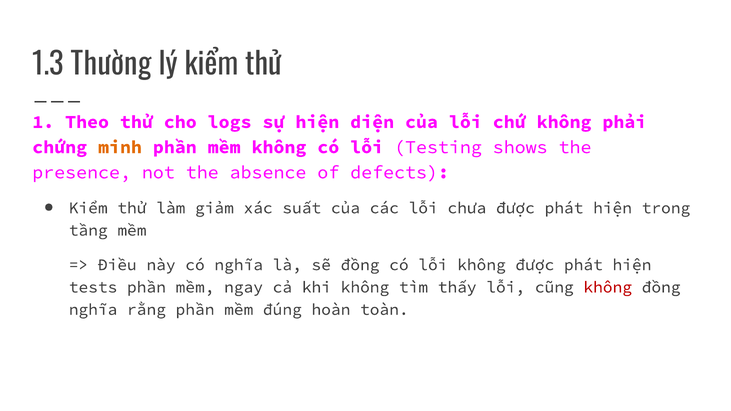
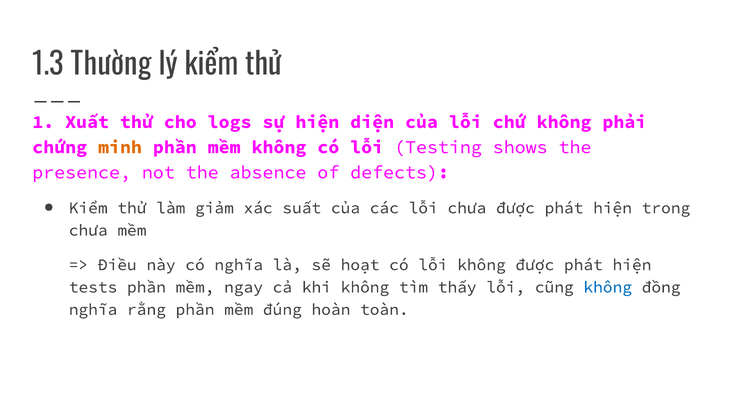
Theo: Theo -> Xuất
tầng at (88, 230): tầng -> chưa
sẽ đồng: đồng -> hoạt
không at (608, 287) colour: red -> blue
